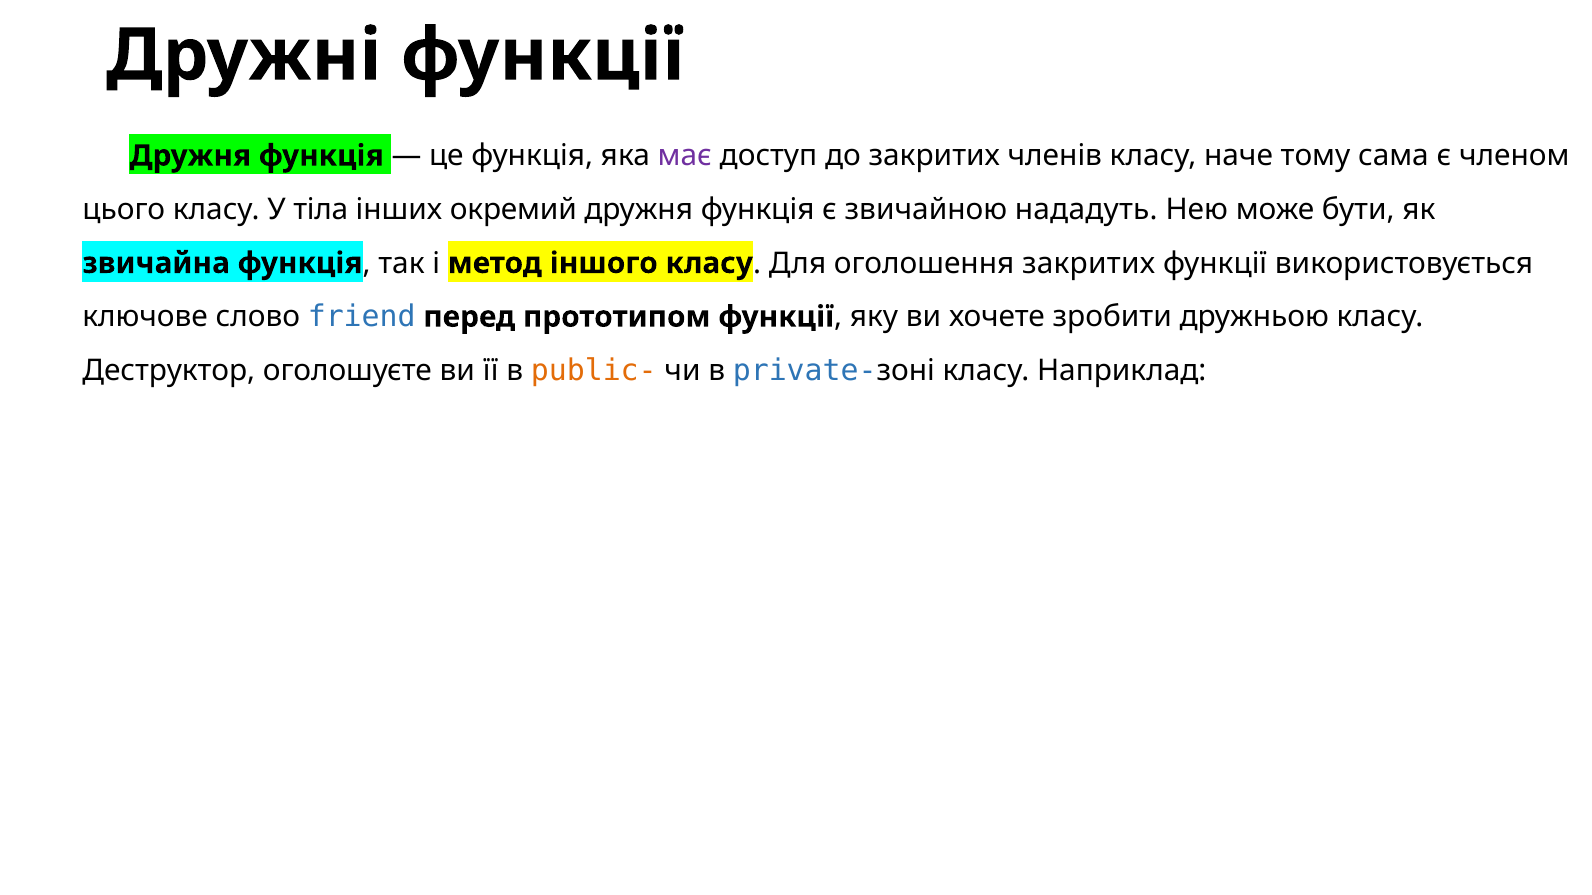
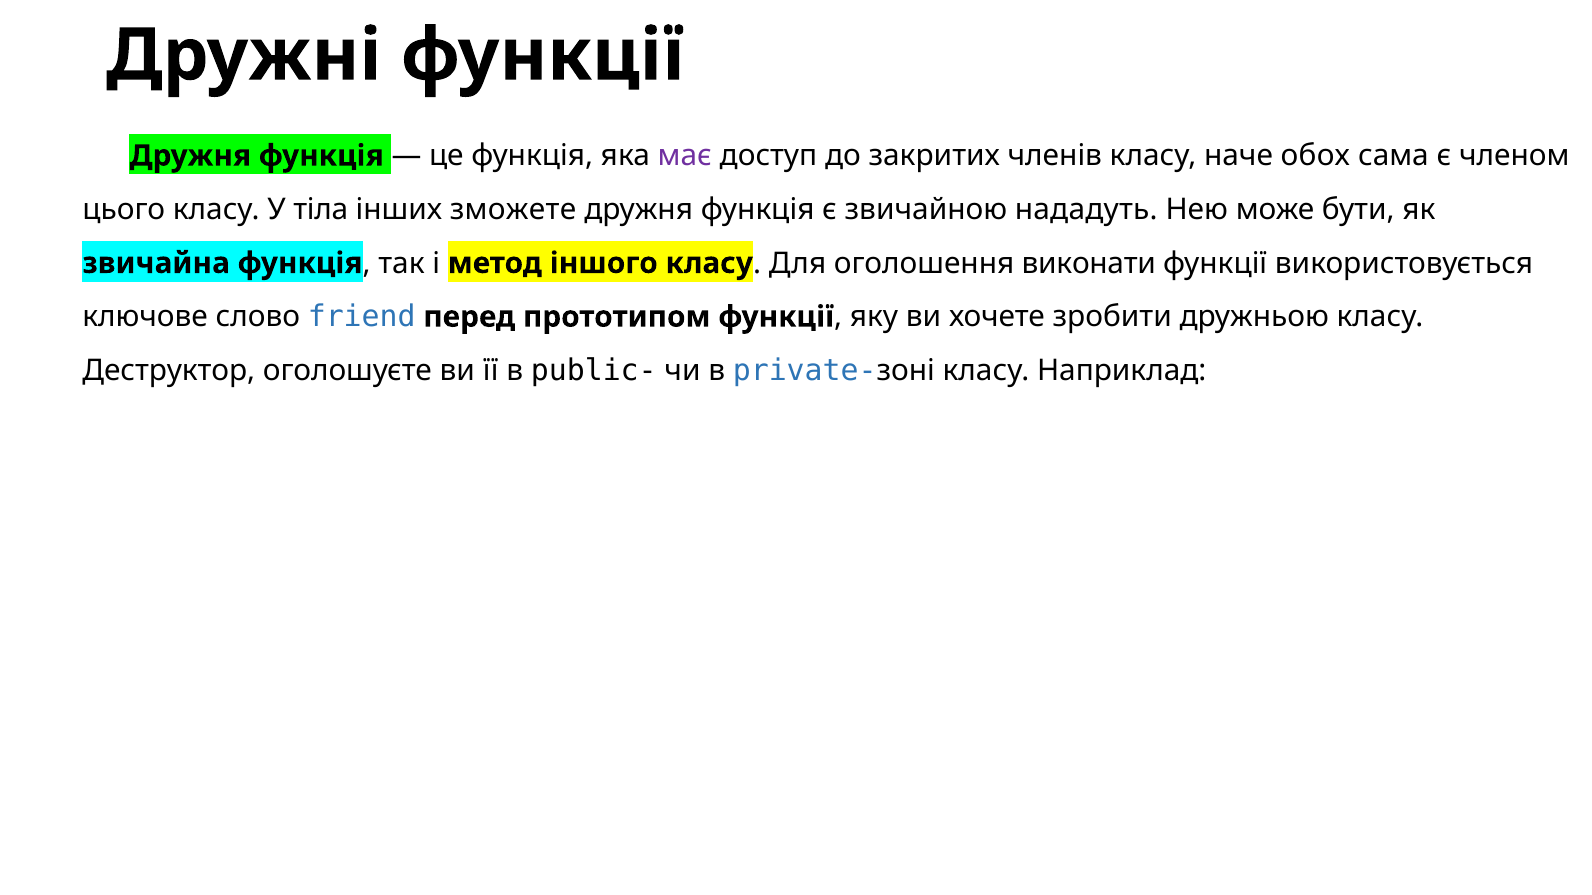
тому: тому -> обох
окремий: окремий -> зможете
оголошення закритих: закритих -> виконати
public- colour: orange -> black
